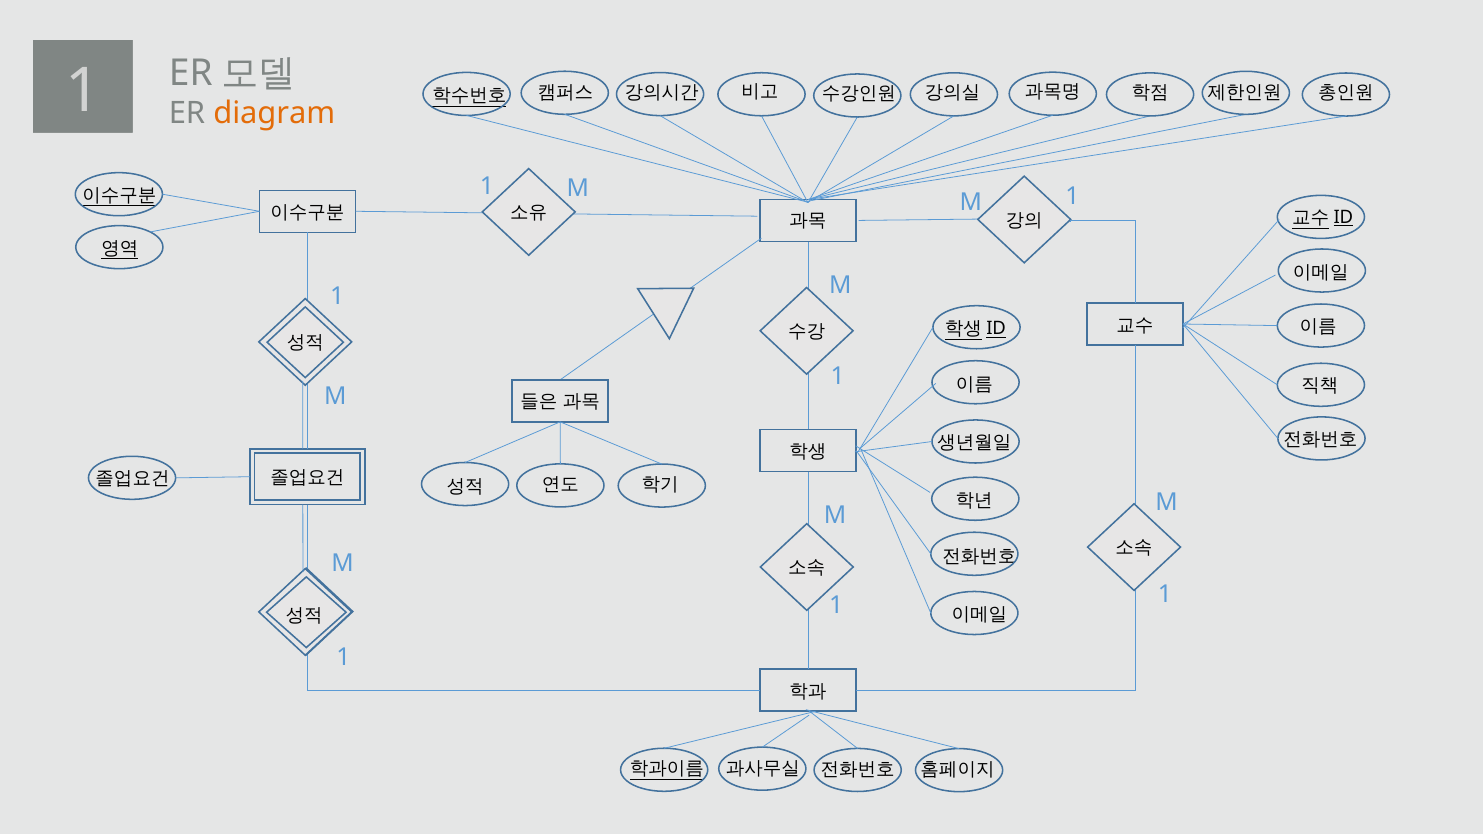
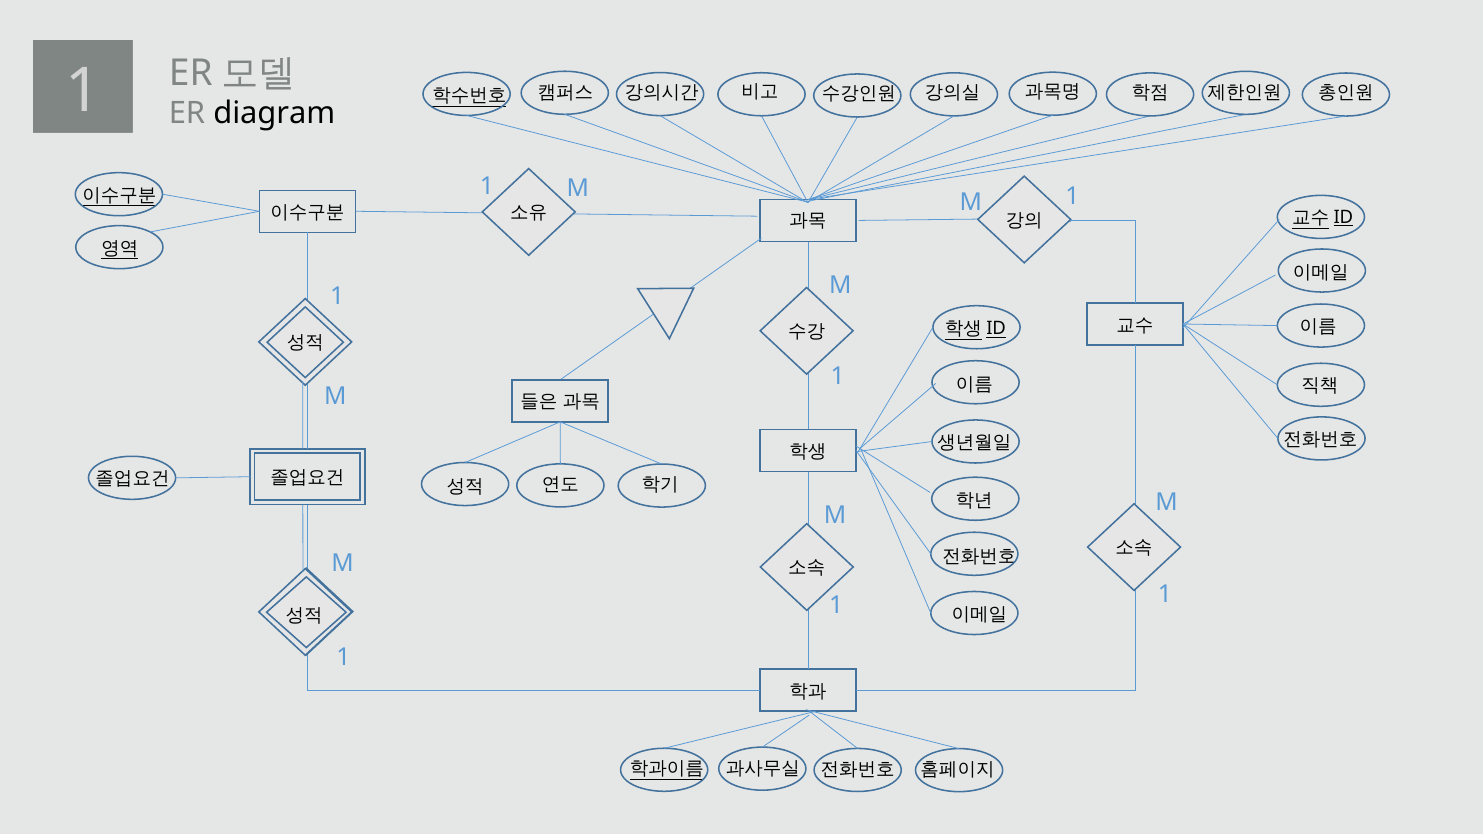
diagram colour: orange -> black
